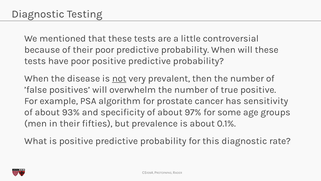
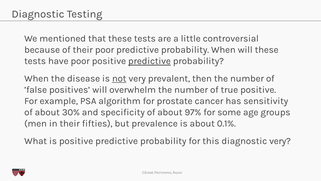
predictive at (149, 61) underline: none -> present
93%: 93% -> 30%
diagnostic rate: rate -> very
